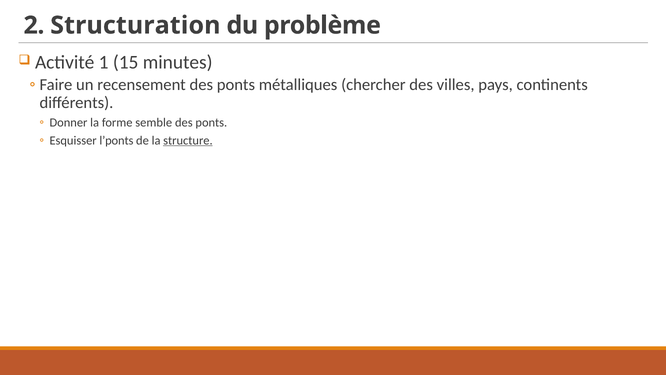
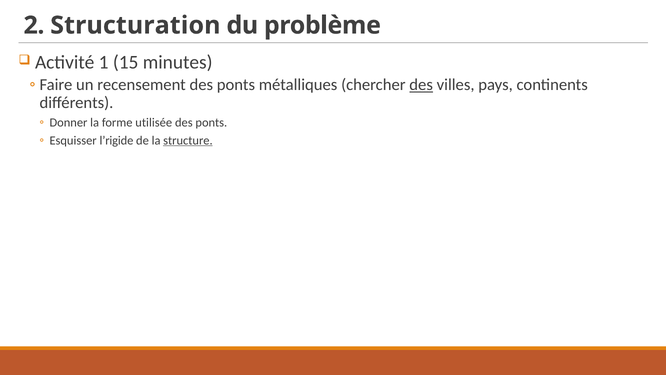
des at (421, 85) underline: none -> present
semble: semble -> utilisée
l’ponts: l’ponts -> l’rigide
